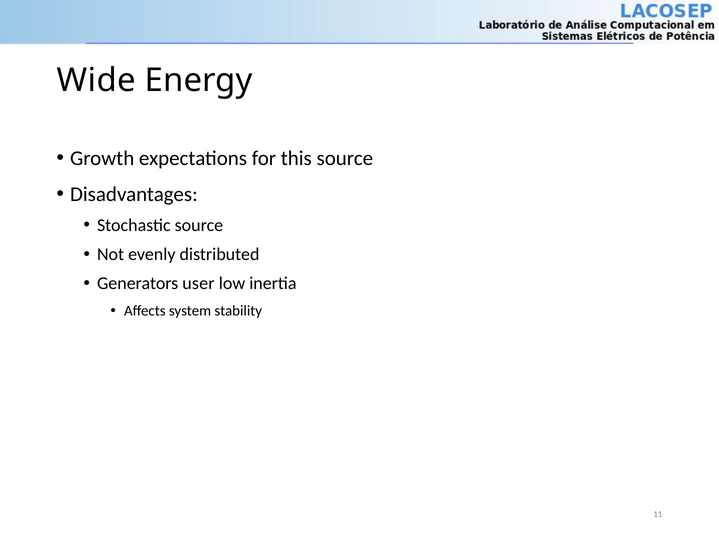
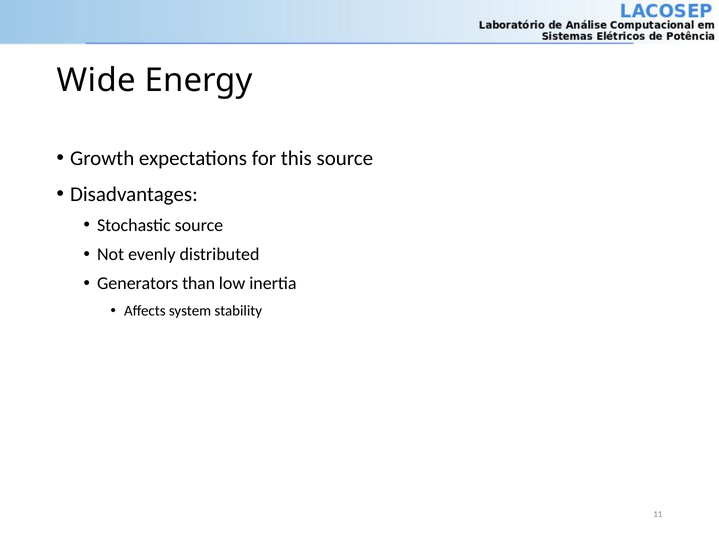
user: user -> than
